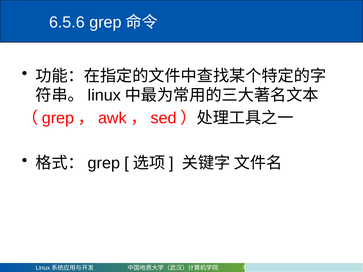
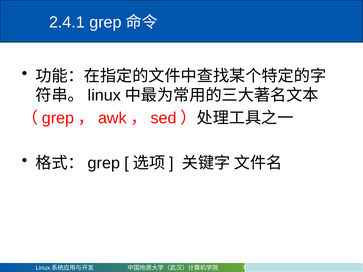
6.5.6: 6.5.6 -> 2.4.1
